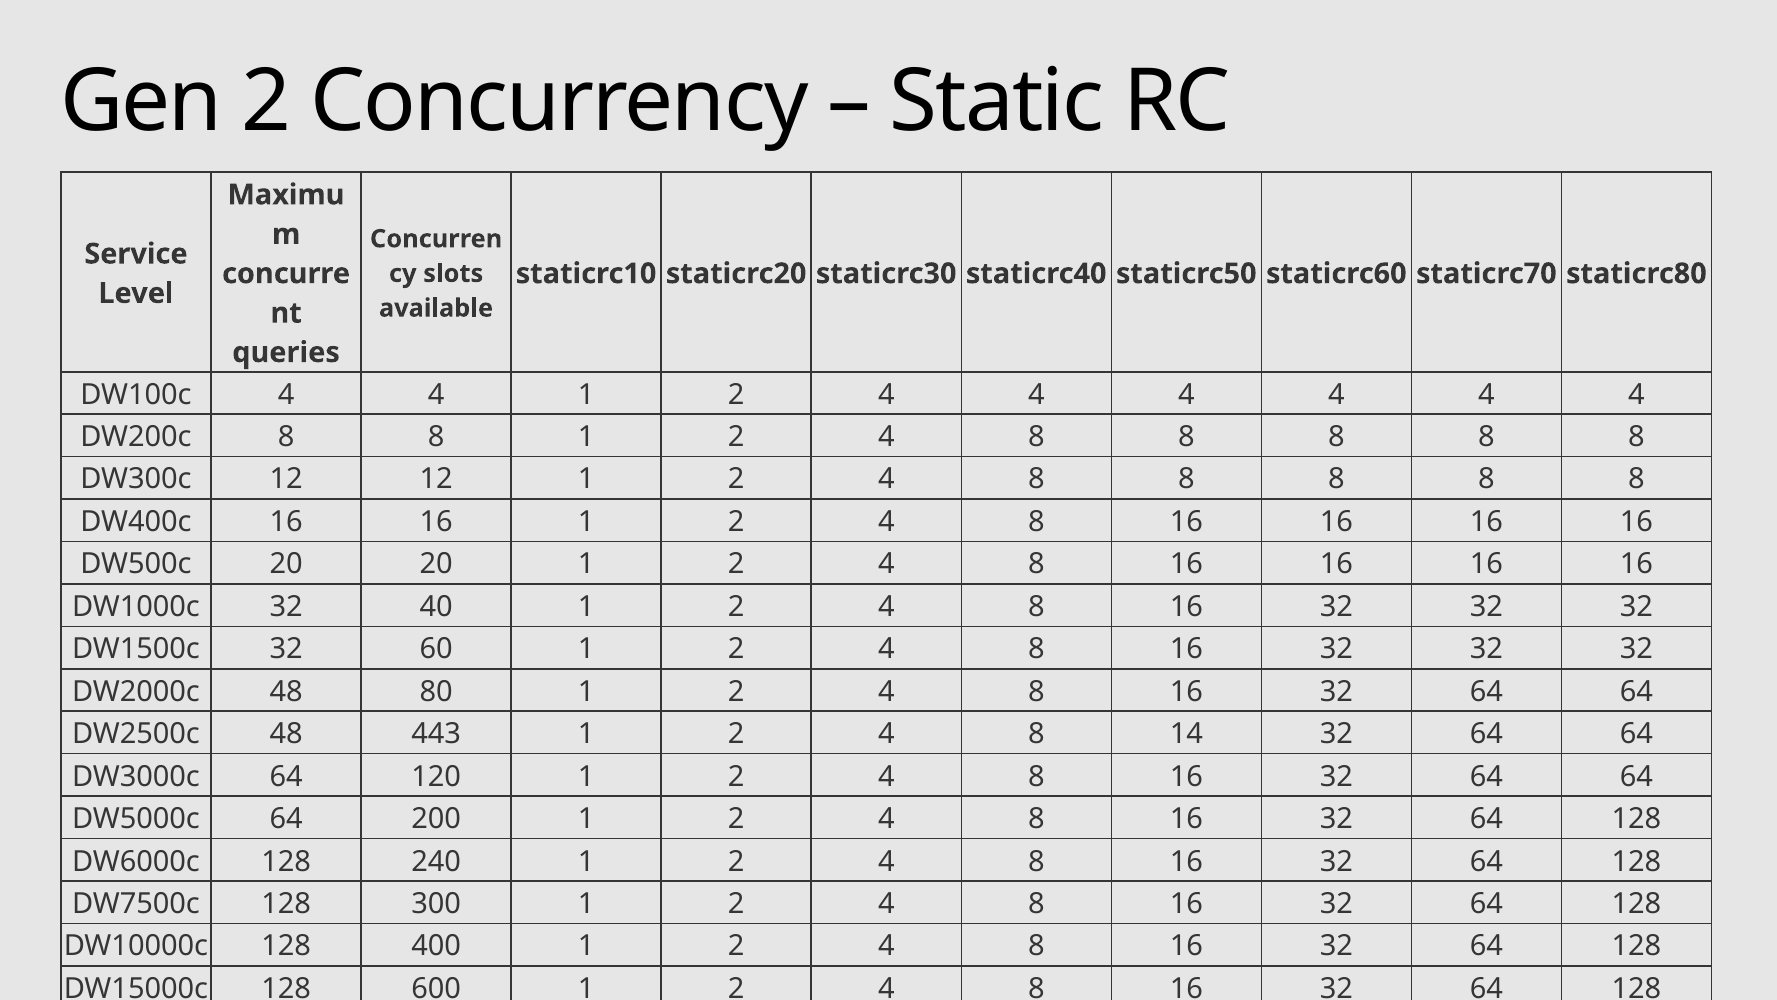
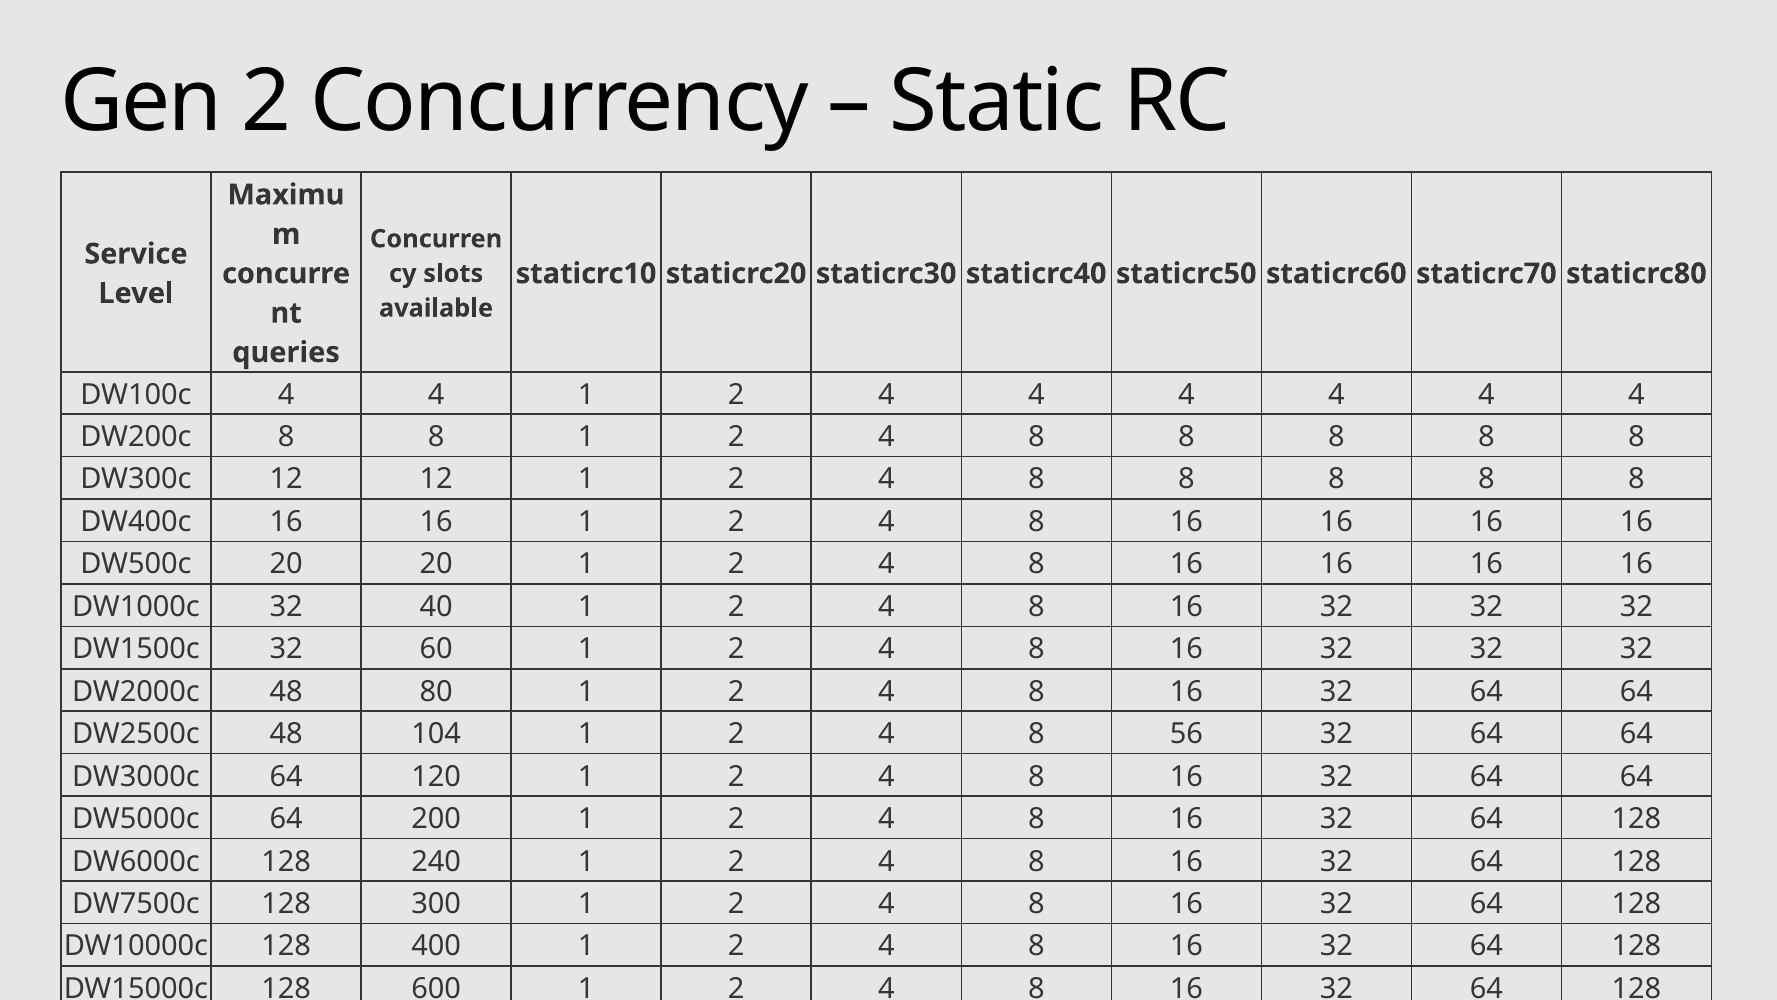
443: 443 -> 104
14: 14 -> 56
